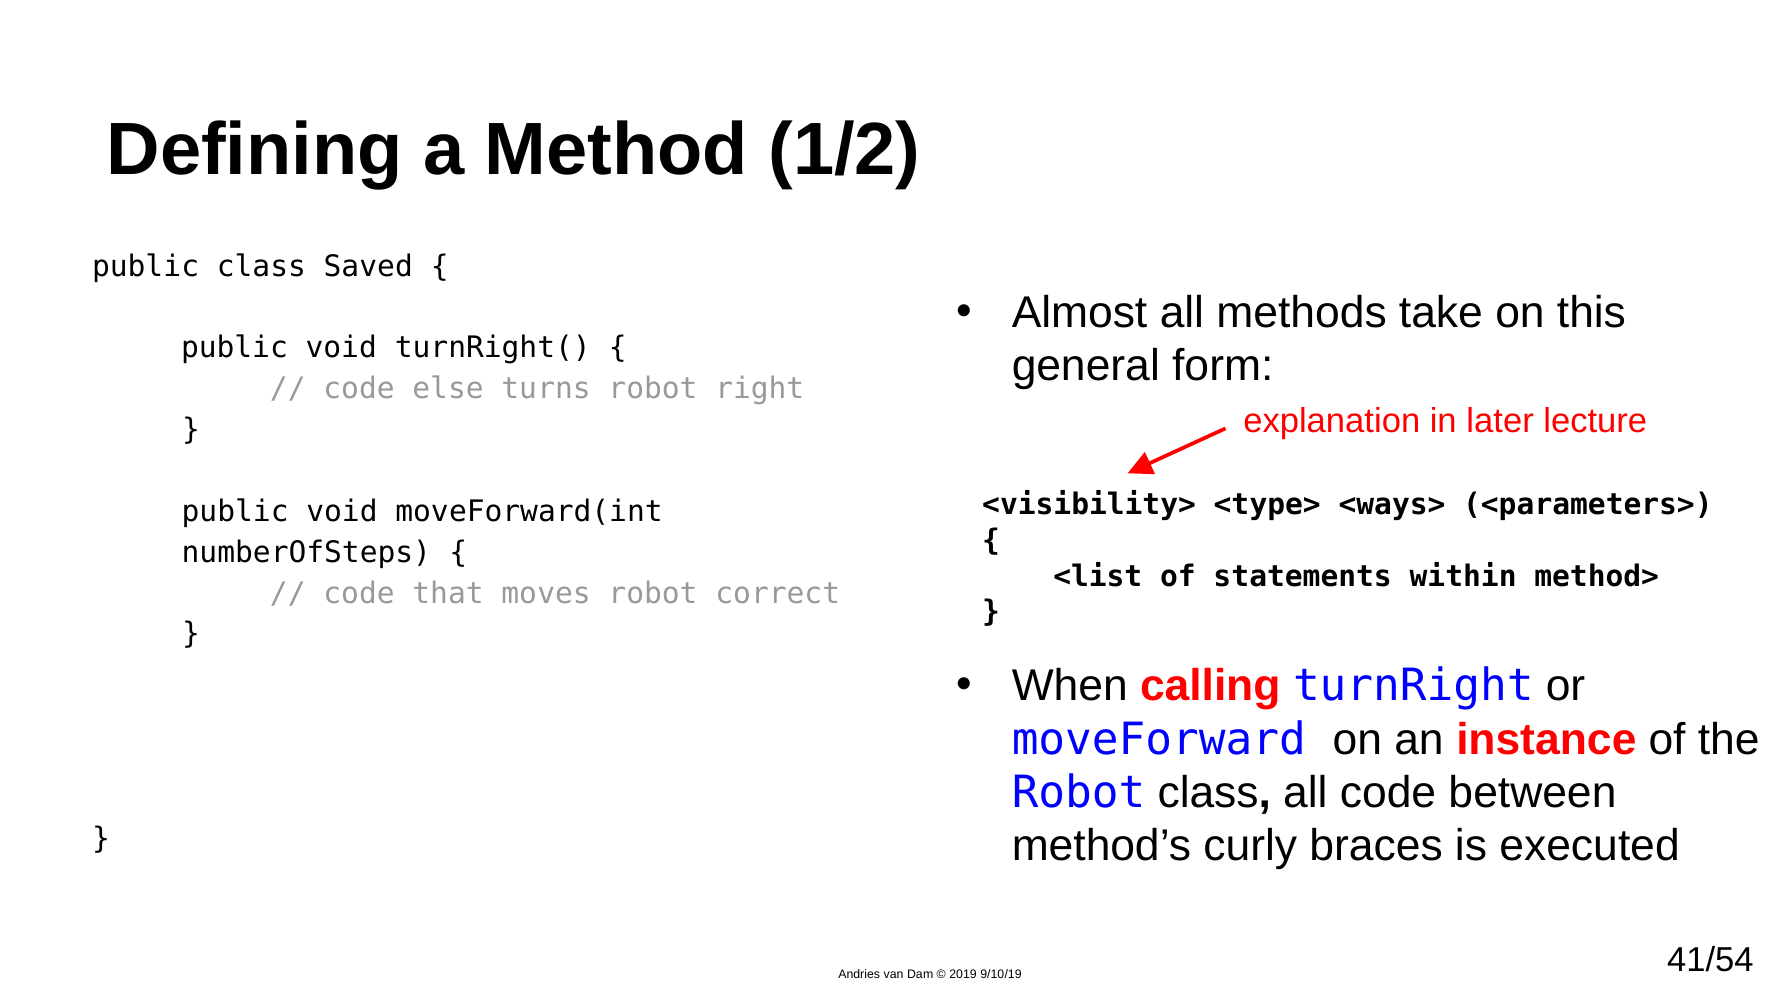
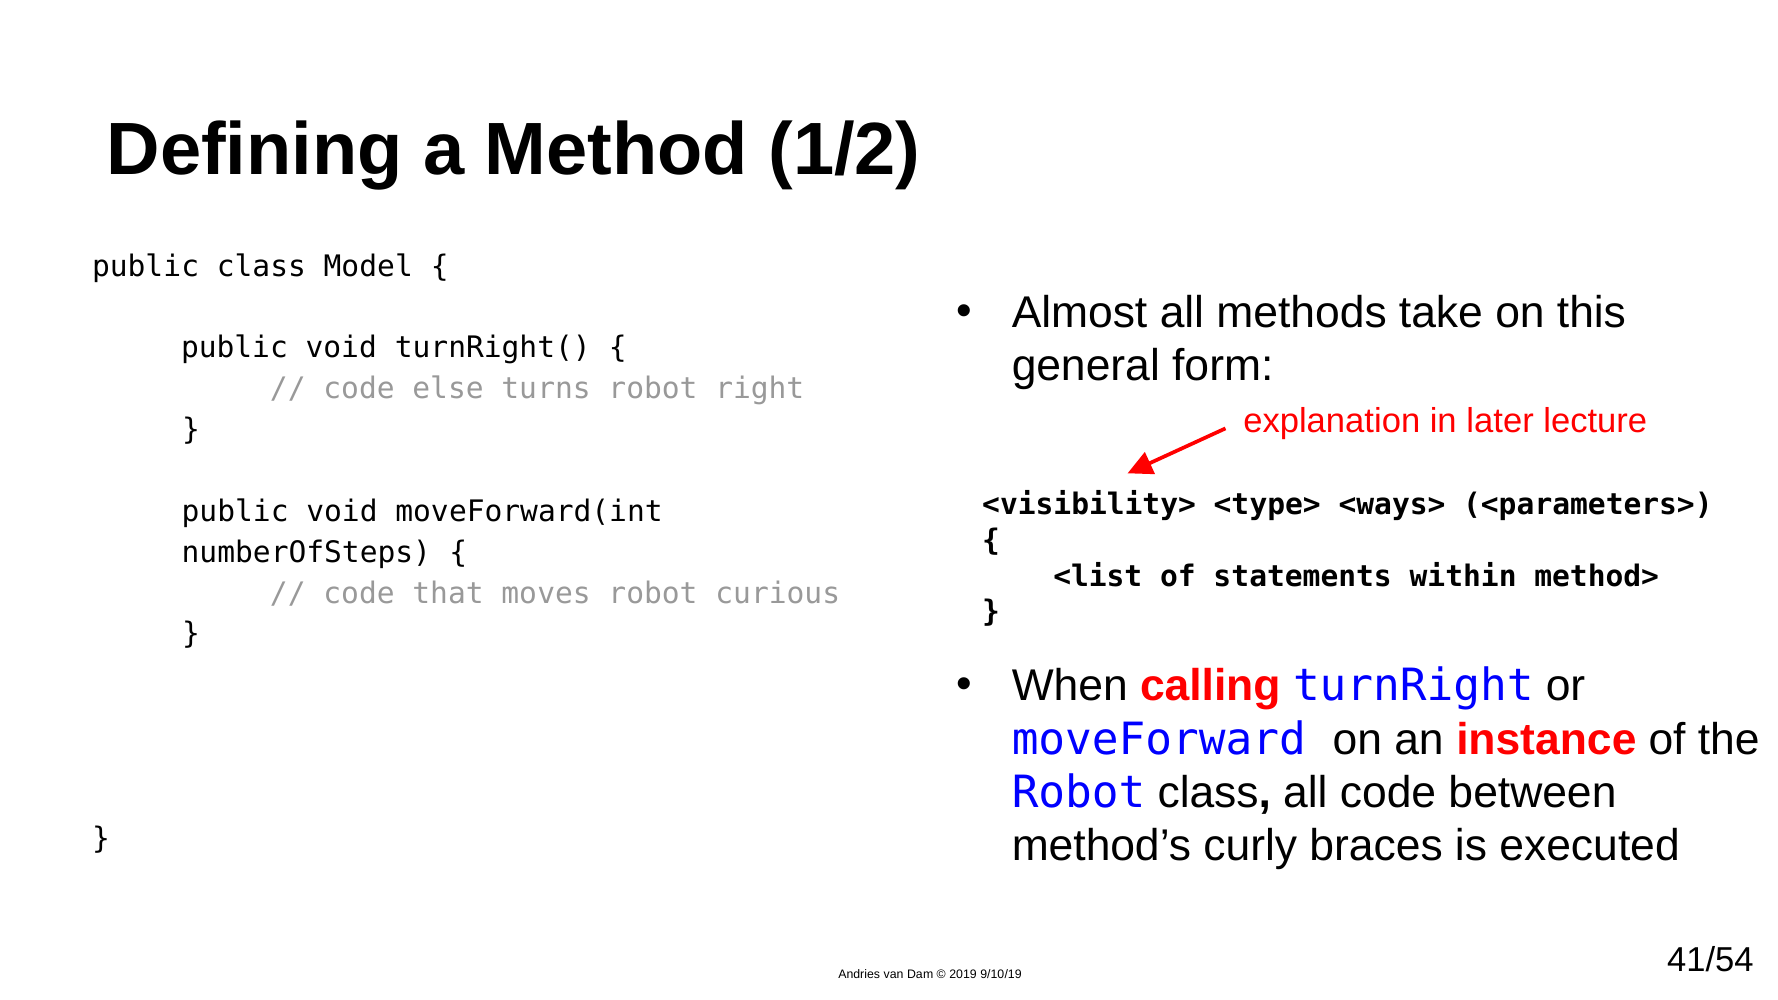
Saved: Saved -> Model
correct: correct -> curious
